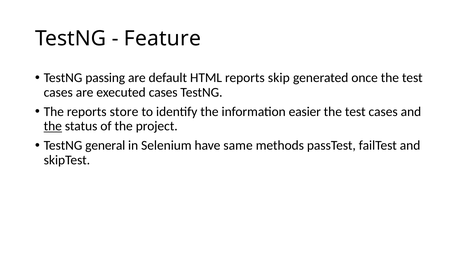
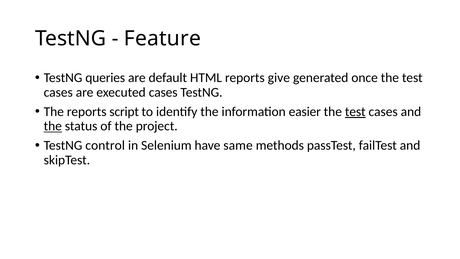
passing: passing -> queries
skip: skip -> give
store: store -> script
test at (355, 112) underline: none -> present
general: general -> control
